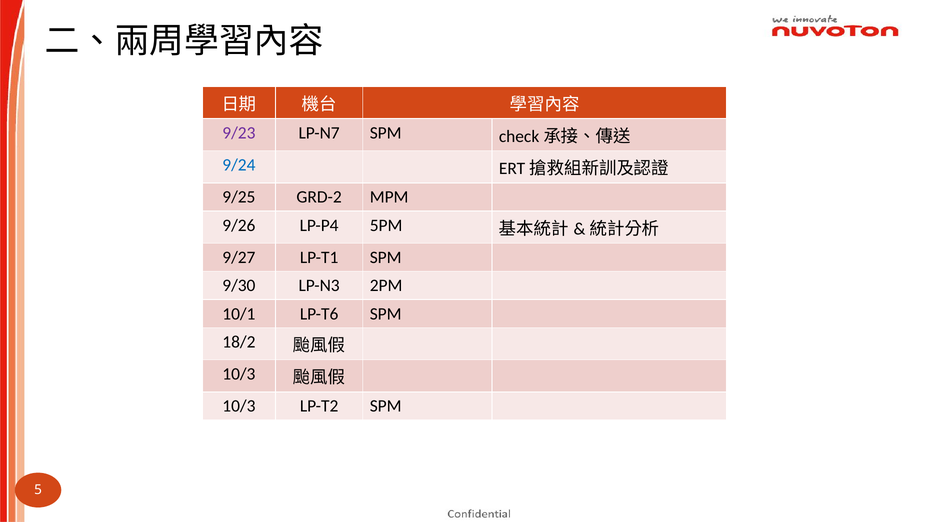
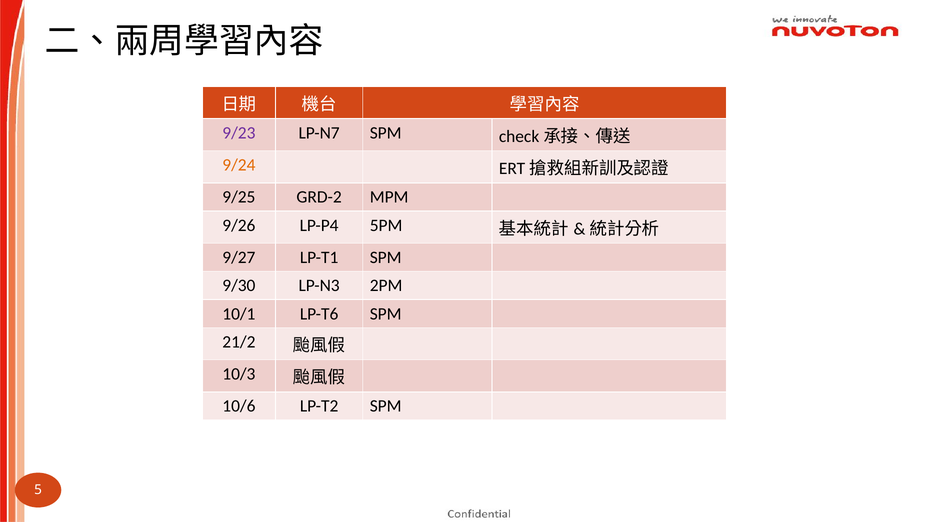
9/24 colour: blue -> orange
18/2: 18/2 -> 21/2
10/3 at (239, 407): 10/3 -> 10/6
